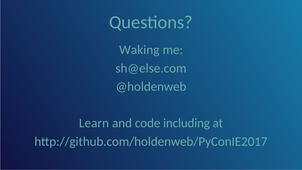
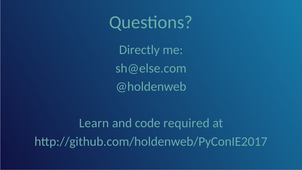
Waking: Waking -> Directly
including: including -> required
